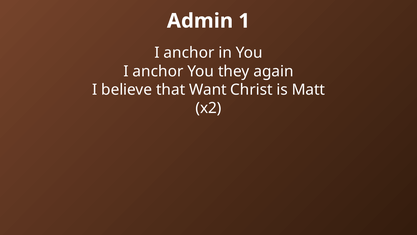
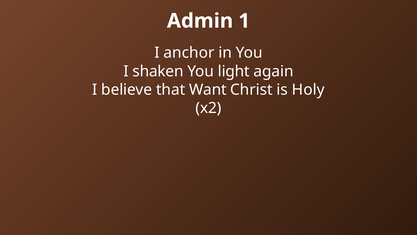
anchor at (158, 71): anchor -> shaken
they: they -> light
Matt: Matt -> Holy
